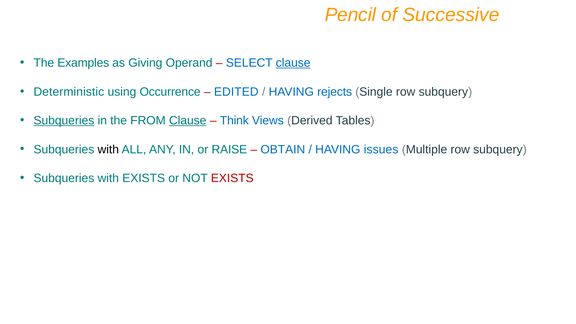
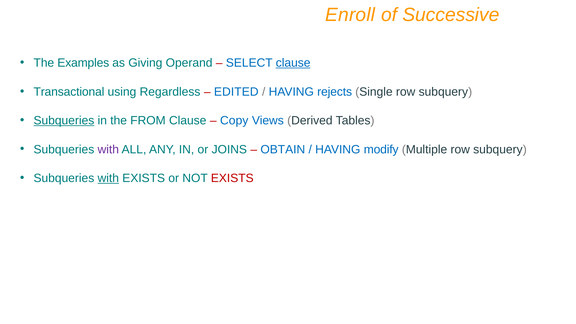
Pencil: Pencil -> Enroll
Deterministic: Deterministic -> Transactional
Occurrence: Occurrence -> Regardless
Clause at (188, 121) underline: present -> none
Think: Think -> Copy
with at (108, 149) colour: black -> purple
RAISE: RAISE -> JOINS
issues: issues -> modify
with at (108, 178) underline: none -> present
